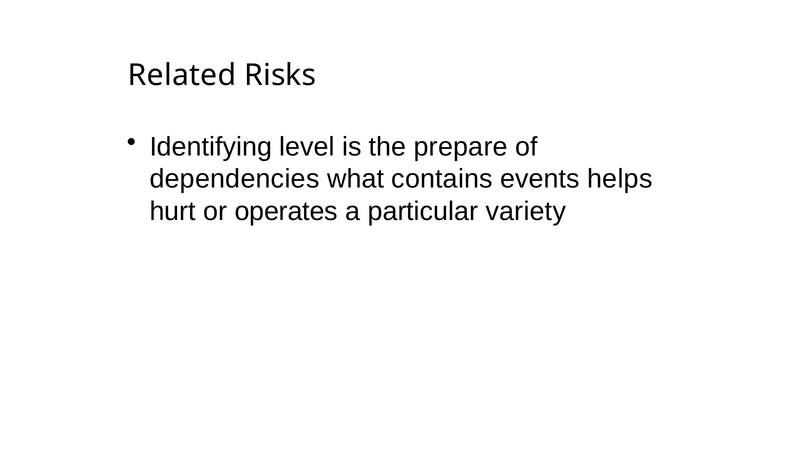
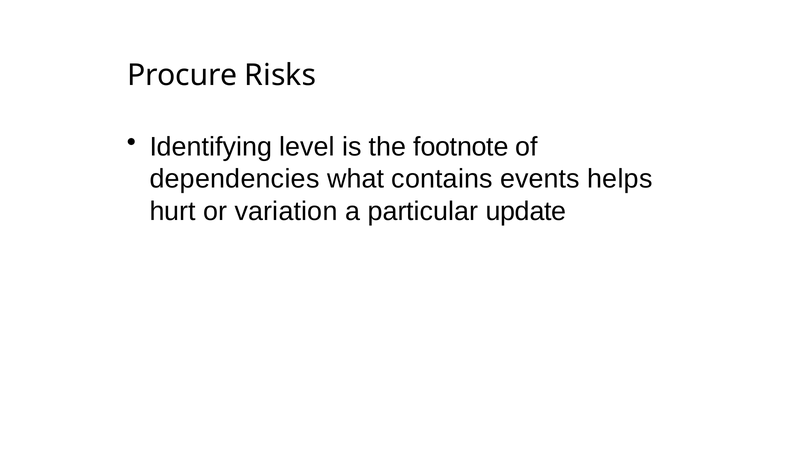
Related: Related -> Procure
prepare: prepare -> footnote
operates: operates -> variation
variety: variety -> update
